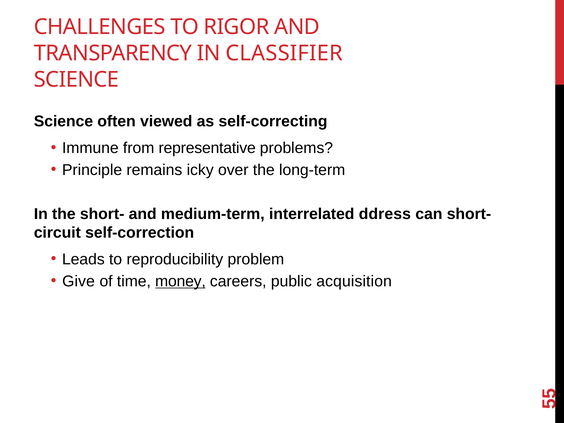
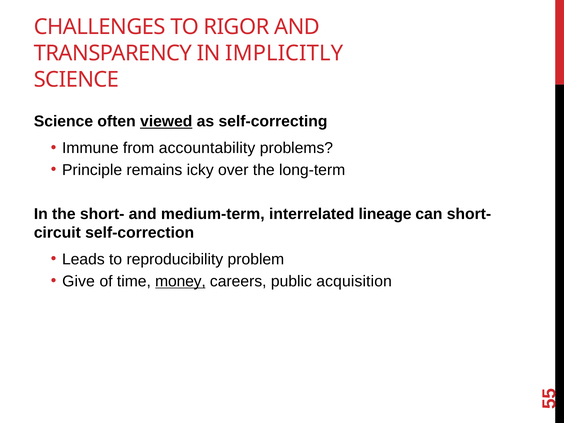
CLASSIFIER: CLASSIFIER -> IMPLICITLY
viewed underline: none -> present
representative: representative -> accountability
ddress: ddress -> lineage
